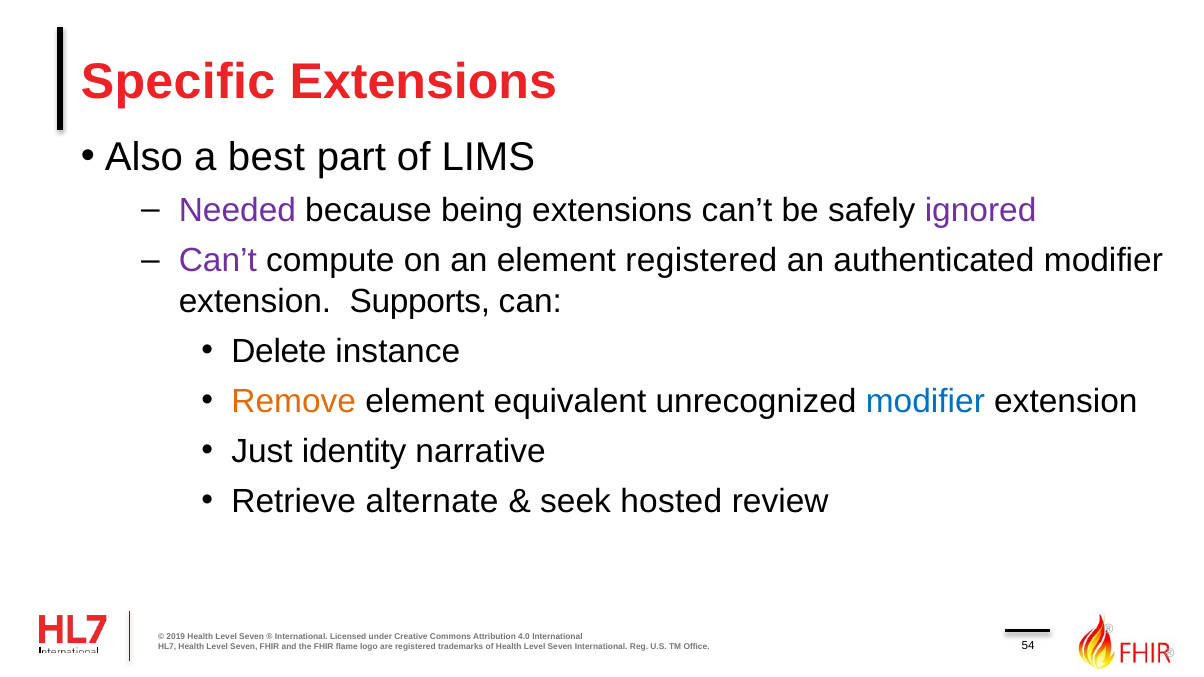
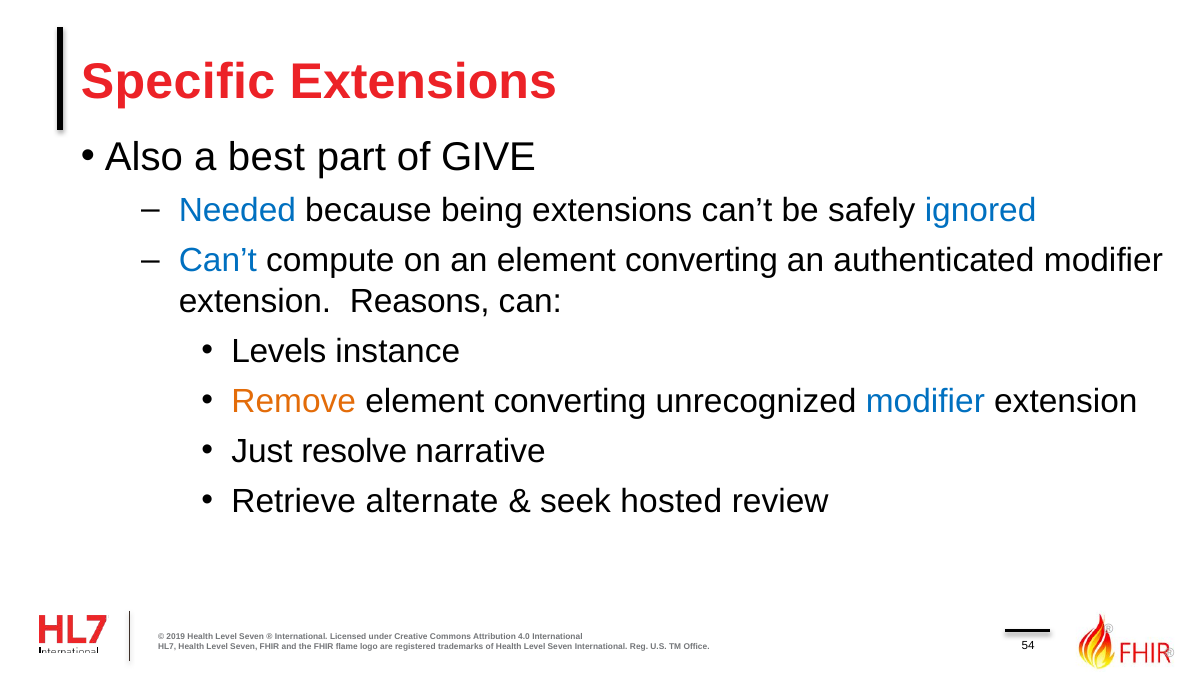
LIMS: LIMS -> GIVE
Needed colour: purple -> blue
ignored colour: purple -> blue
Can’t at (218, 261) colour: purple -> blue
an element registered: registered -> converting
Supports: Supports -> Reasons
Delete: Delete -> Levels
equivalent at (570, 402): equivalent -> converting
identity: identity -> resolve
